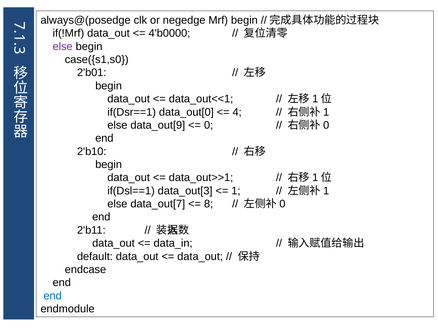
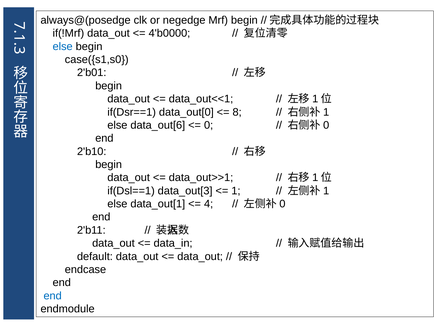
else at (63, 47) colour: purple -> blue
4: 4 -> 8
data_out[9: data_out[9 -> data_out[6
data_out[7: data_out[7 -> data_out[1
8: 8 -> 4
